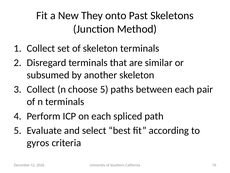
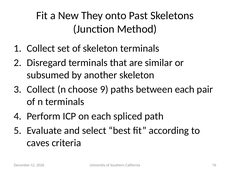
choose 5: 5 -> 9
gyros: gyros -> caves
